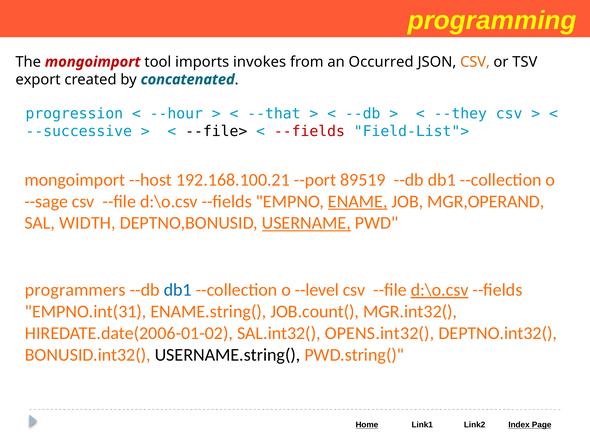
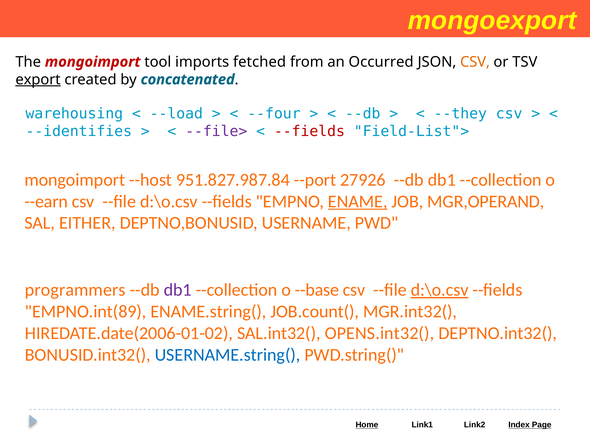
programming: programming -> mongoexport
invokes: invokes -> fetched
export underline: none -> present
progression: progression -> warehousing
--hour: --hour -> --load
--that: --that -> --four
--successive: --successive -> --identifies
--file> colour: black -> purple
192.168.100.21: 192.168.100.21 -> 951.827.987.84
89519: 89519 -> 27926
--sage: --sage -> --earn
WIDTH: WIDTH -> EITHER
USERNAME underline: present -> none
db1 at (178, 290) colour: blue -> purple
--level: --level -> --base
EMPNO.int(31: EMPNO.int(31 -> EMPNO.int(89
USERNAME.string( colour: black -> blue
